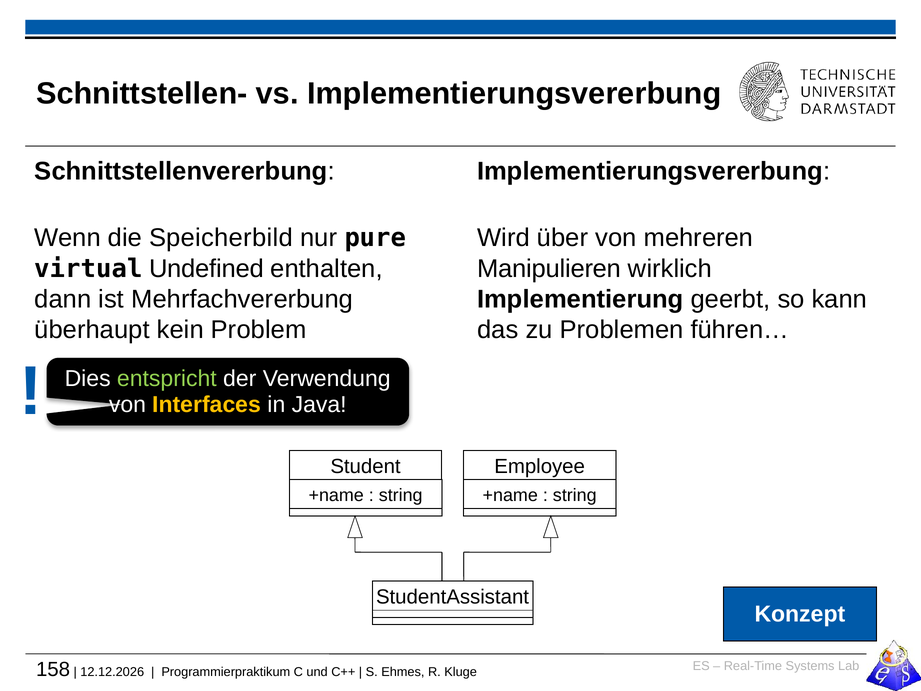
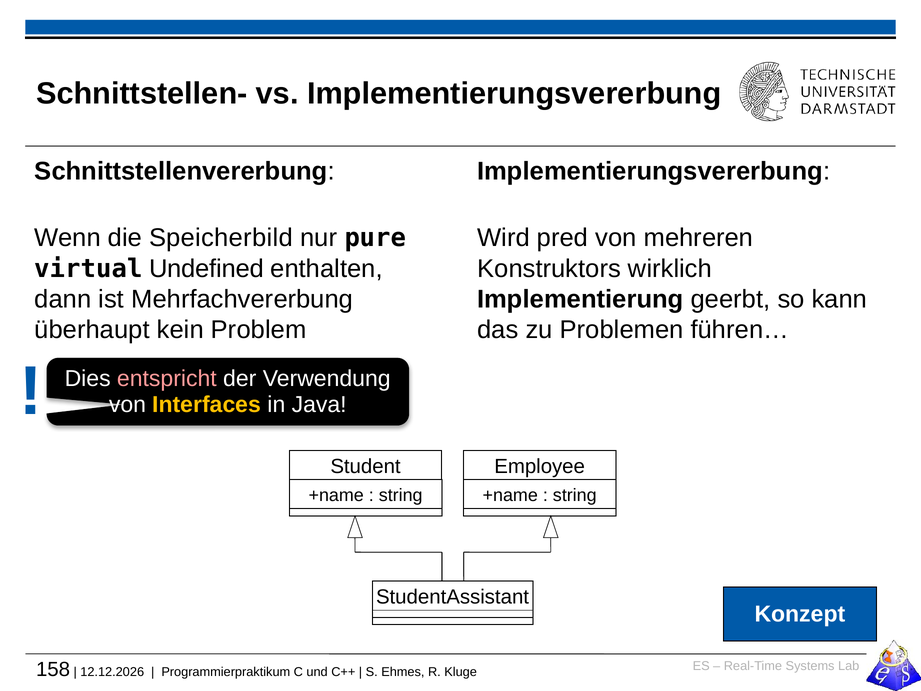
über: über -> pred
Manipulieren: Manipulieren -> Konstruktors
entspricht colour: light green -> pink
